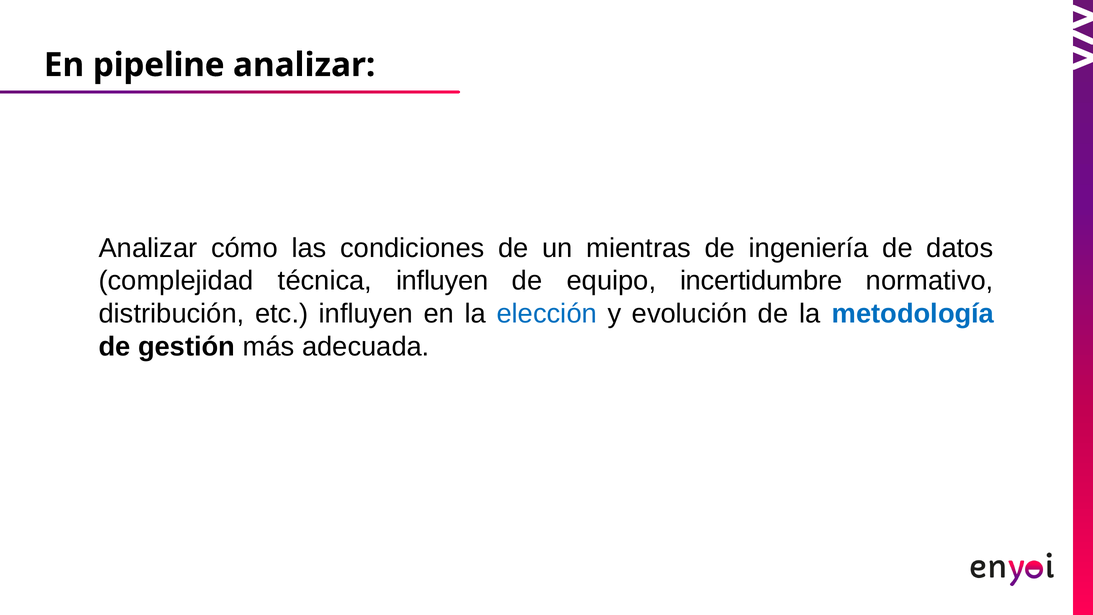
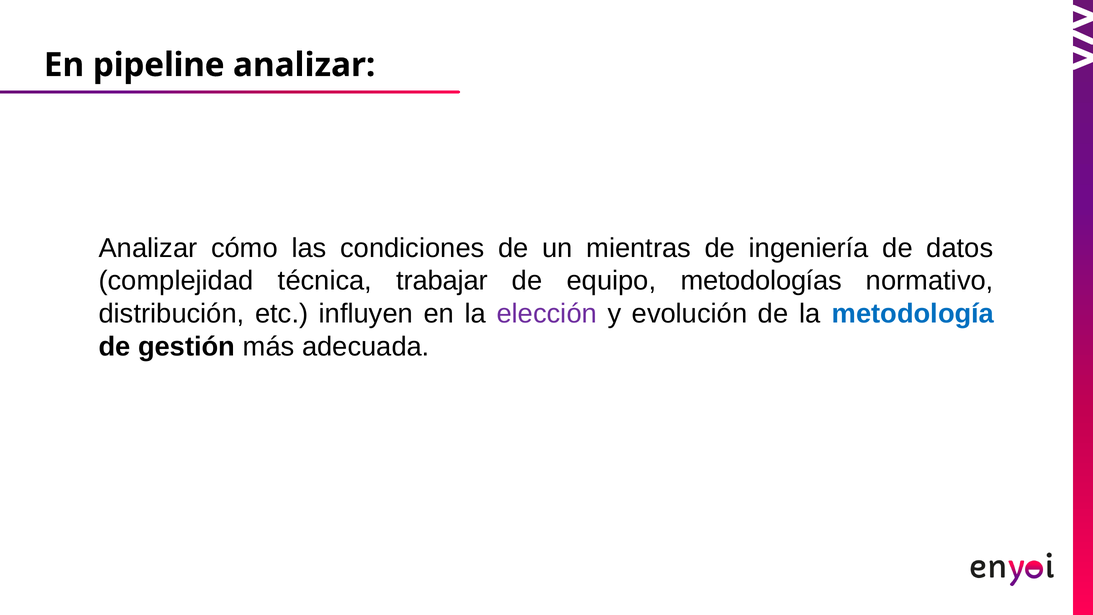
técnica influyen: influyen -> trabajar
incertidumbre: incertidumbre -> metodologías
elección colour: blue -> purple
